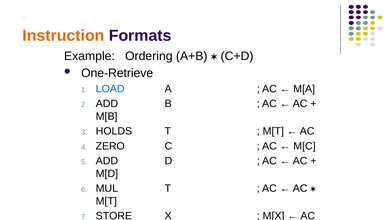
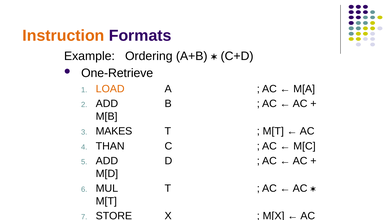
LOAD colour: blue -> orange
HOLDS: HOLDS -> MAKES
ZERO: ZERO -> THAN
